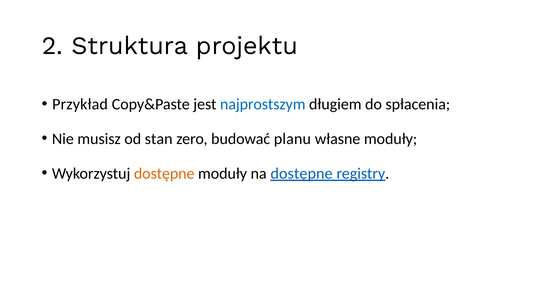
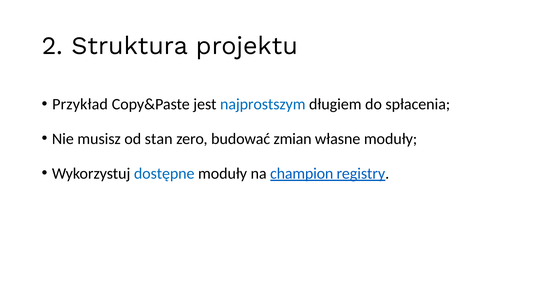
planu: planu -> zmian
dostępne at (164, 173) colour: orange -> blue
na dostępne: dostępne -> champion
